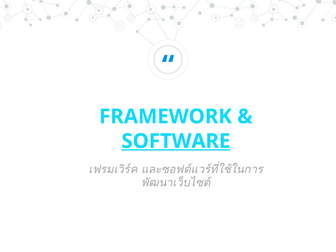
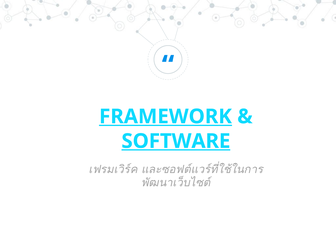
FRAMEWORK underline: none -> present
